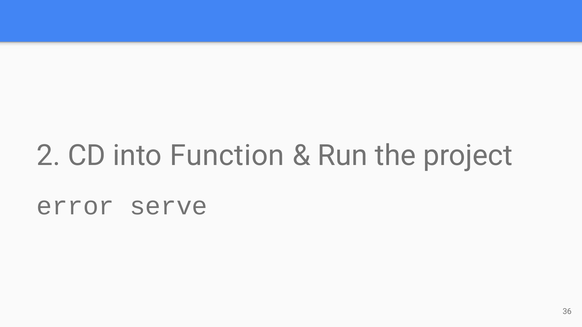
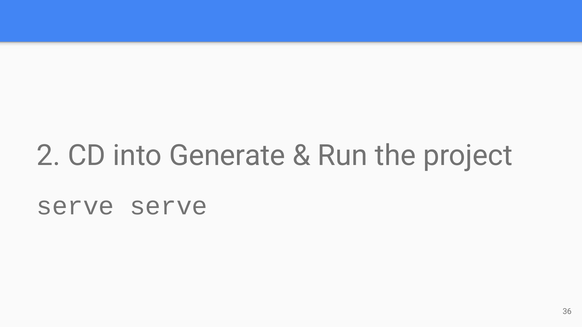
Function: Function -> Generate
error at (75, 206): error -> serve
